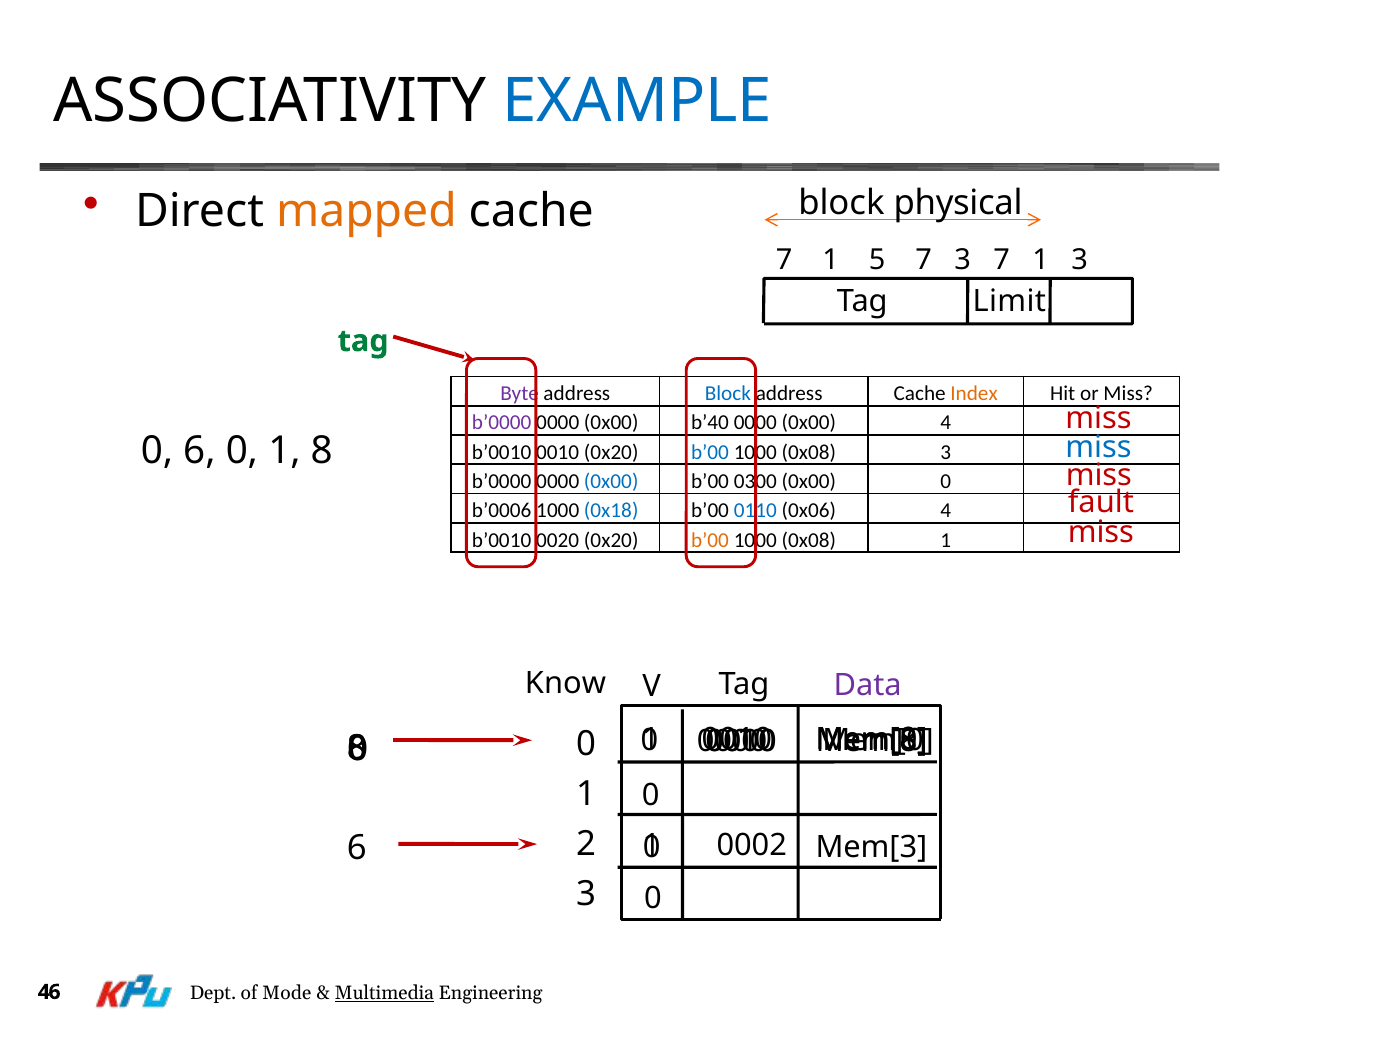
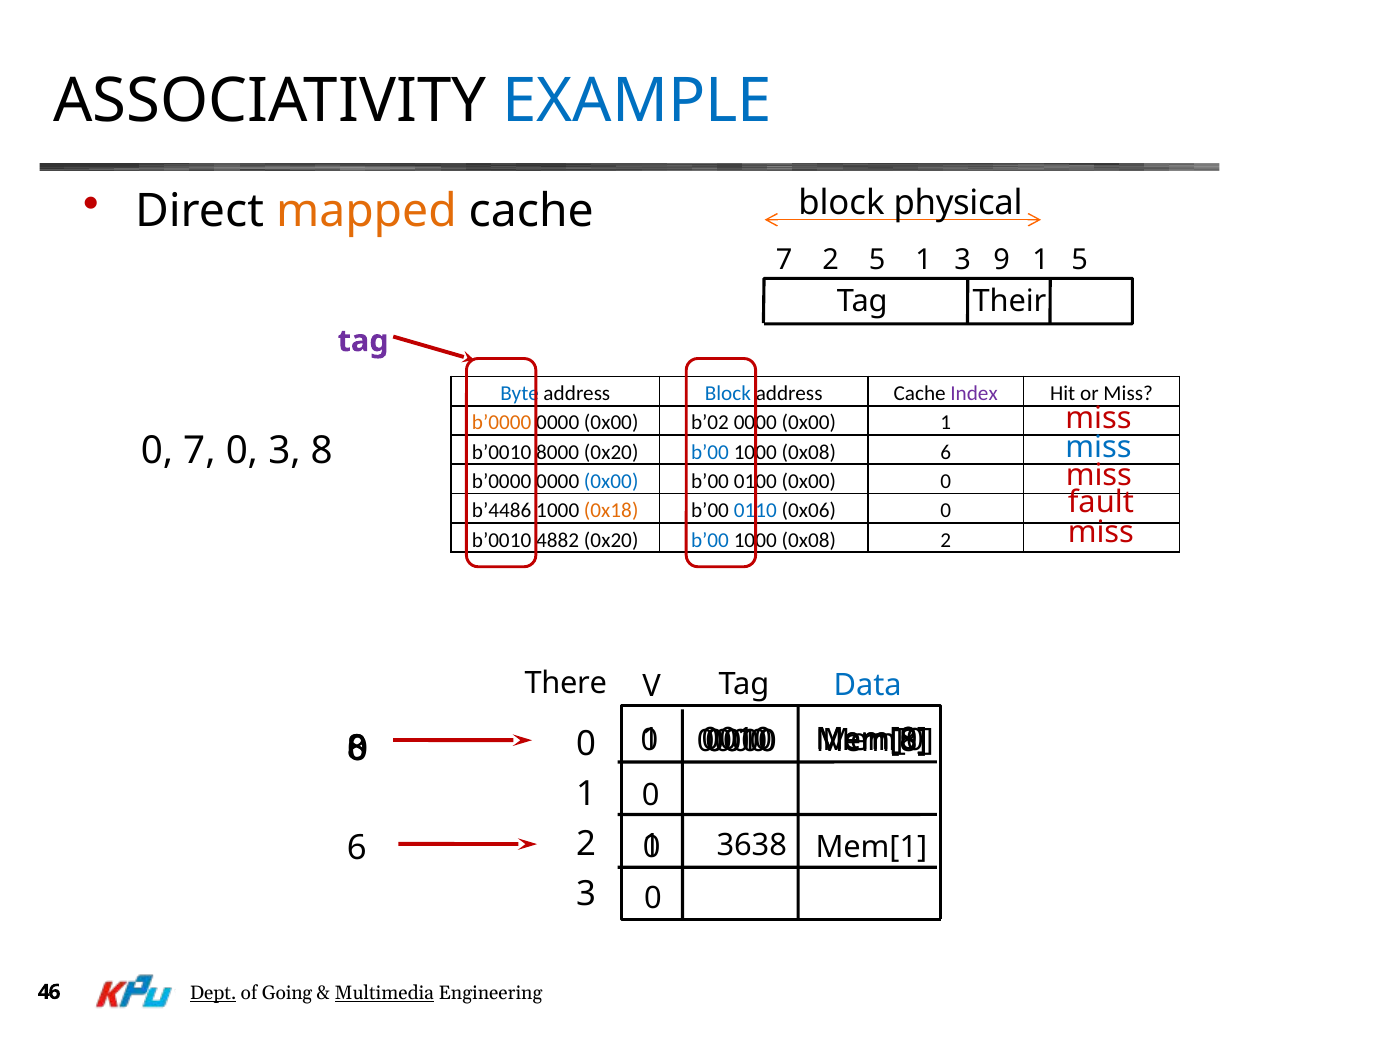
1 at (831, 260): 1 -> 2
5 7: 7 -> 1
3 7: 7 -> 9
1 3: 3 -> 5
Limit: Limit -> Their
tag at (363, 341) colour: green -> purple
Byte colour: purple -> blue
Index colour: orange -> purple
b’0000 at (502, 423) colour: purple -> orange
b’40: b’40 -> b’02
0x00 4: 4 -> 1
6 at (199, 450): 6 -> 7
1 at (284, 450): 1 -> 3
b’0010 0010: 0010 -> 8000
0x08 3: 3 -> 6
0300: 0300 -> 0100
b’0006: b’0006 -> b’4486
0x18 colour: blue -> orange
0x06 4: 4 -> 0
0020: 0020 -> 4882
b’00 at (710, 540) colour: orange -> blue
0x08 1: 1 -> 2
Know: Know -> There
Data colour: purple -> blue
0002: 0002 -> 3638
Mem[3: Mem[3 -> Mem[1
Dept underline: none -> present
Mode: Mode -> Going
